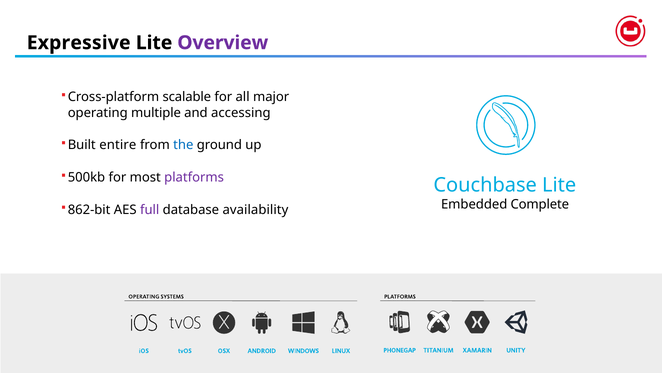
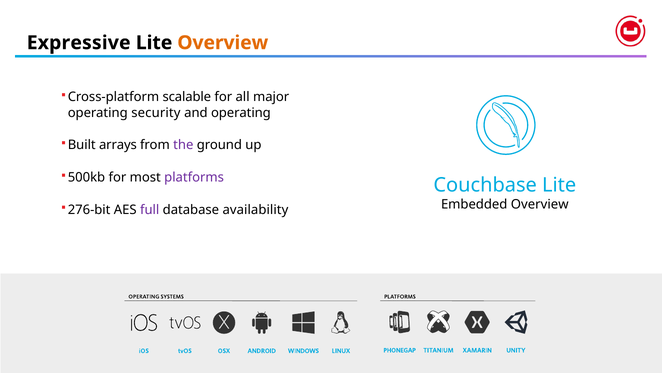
Overview at (223, 43) colour: purple -> orange
multiple: multiple -> security
and accessing: accessing -> operating
entire: entire -> arrays
the colour: blue -> purple
Embedded Complete: Complete -> Overview
862-bit: 862-bit -> 276-bit
